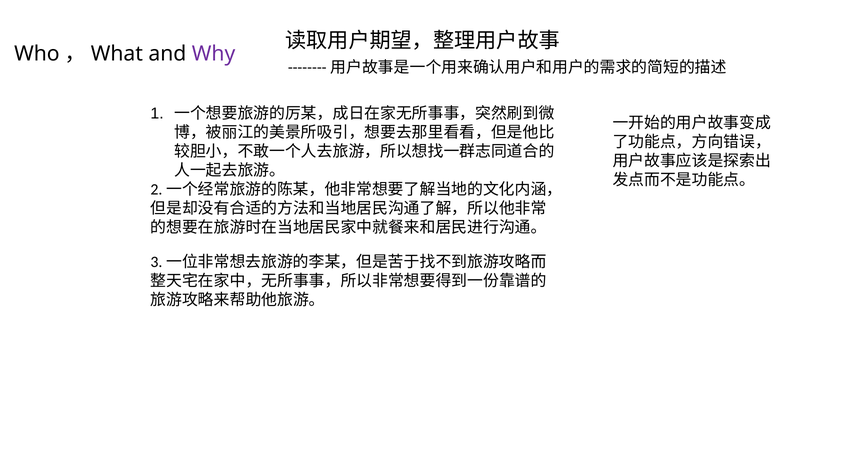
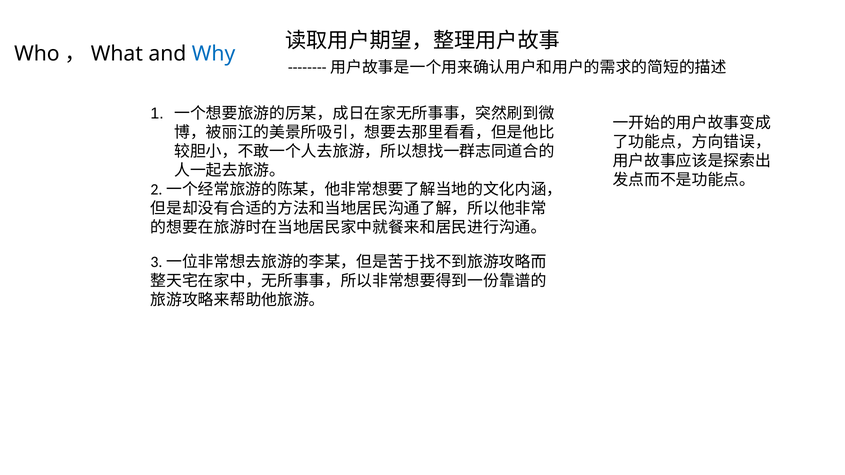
Why colour: purple -> blue
